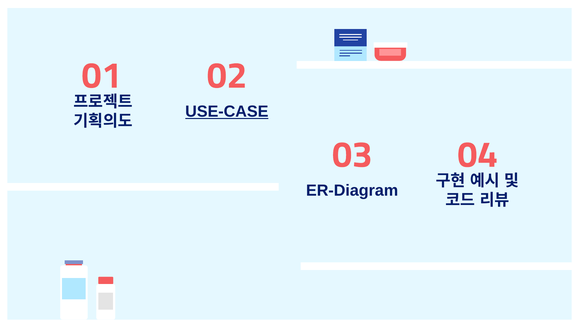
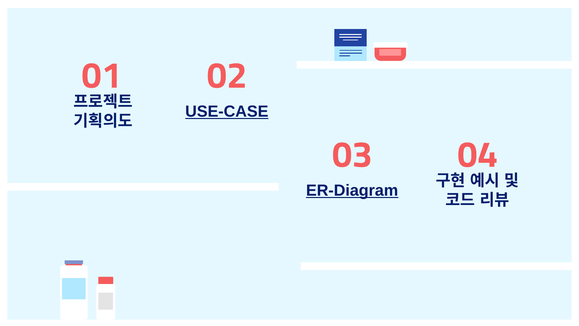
ER-Diagram underline: none -> present
